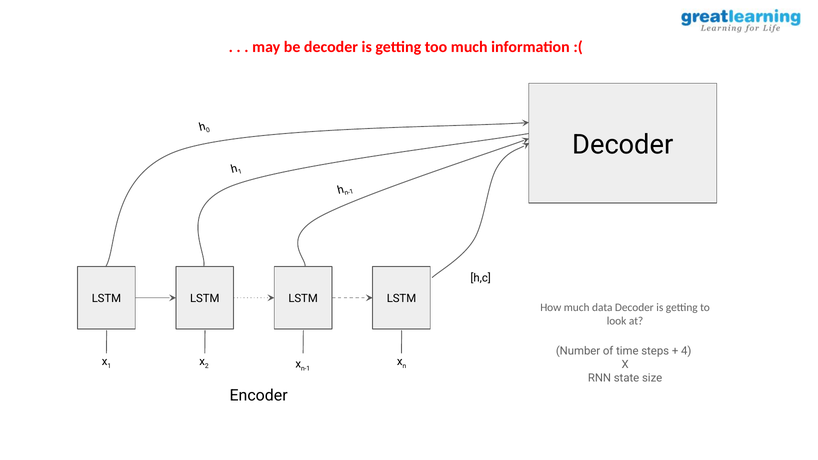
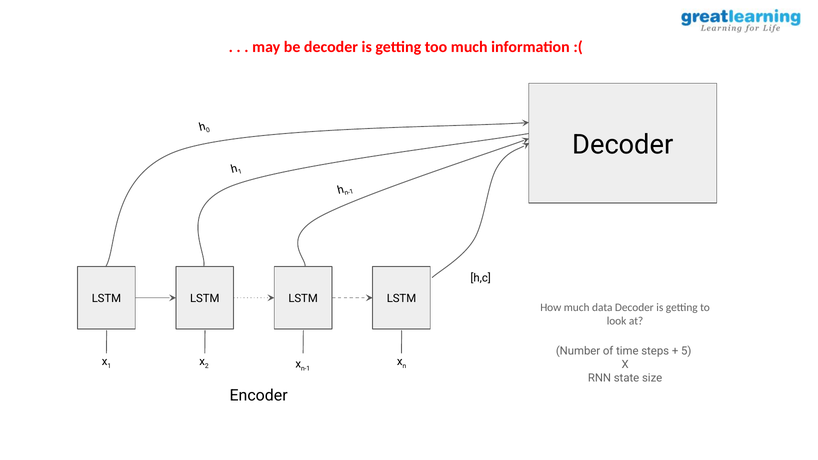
4: 4 -> 5
